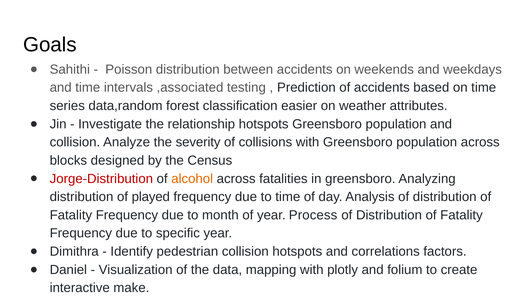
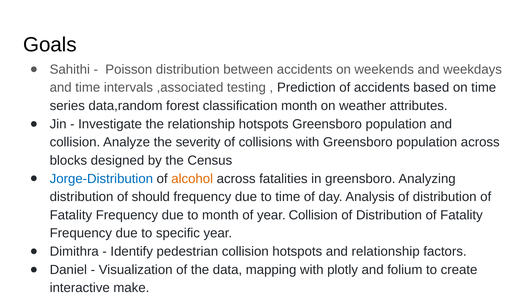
classification easier: easier -> month
Jorge-Distribution colour: red -> blue
played: played -> should
year Process: Process -> Collision
and correlations: correlations -> relationship
